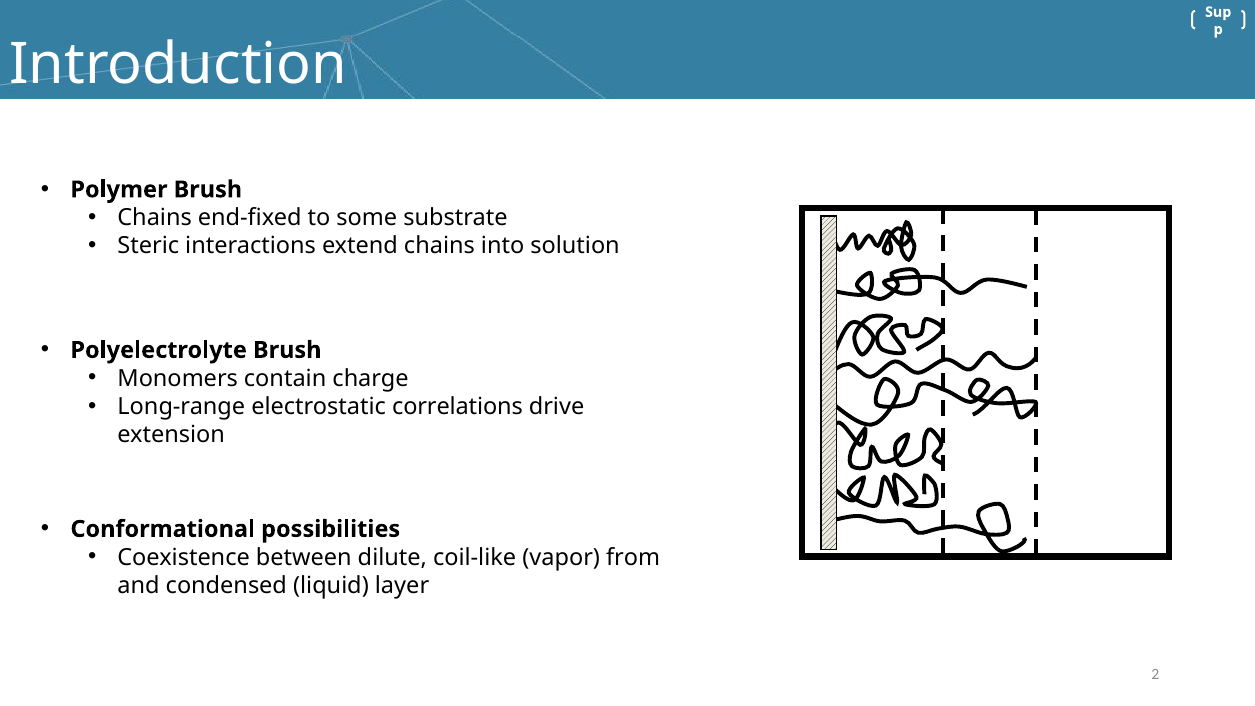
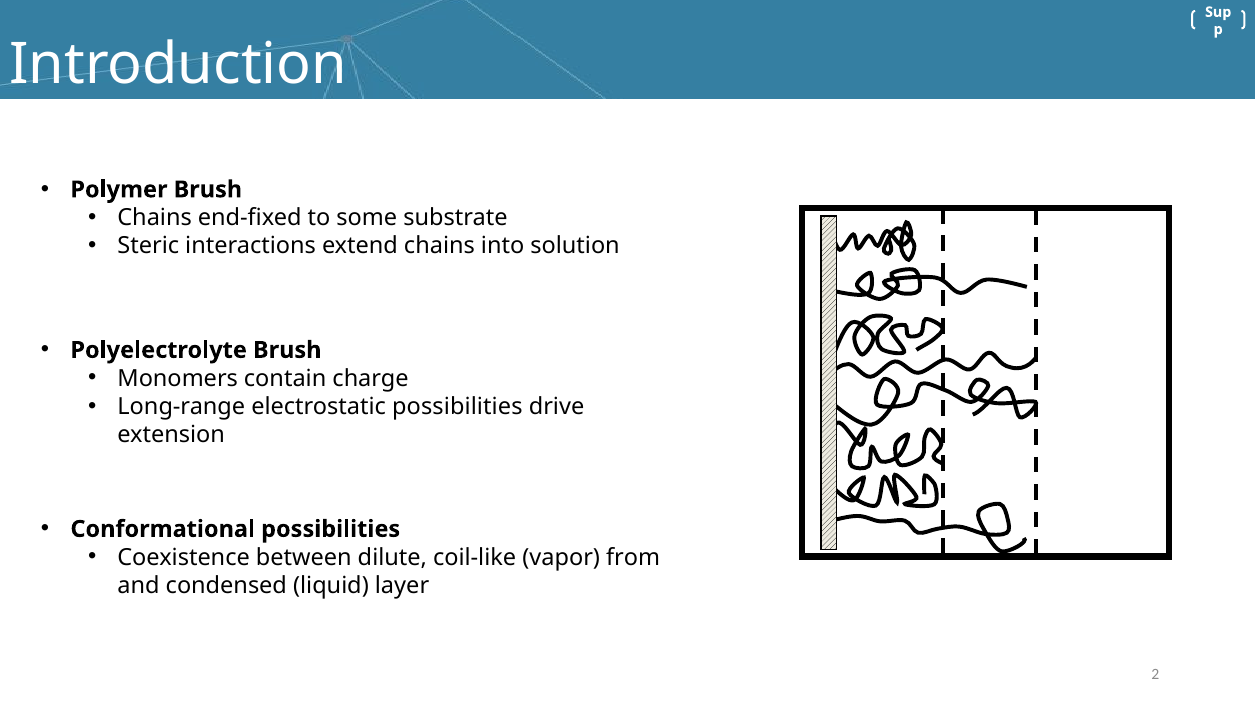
electrostatic correlations: correlations -> possibilities
